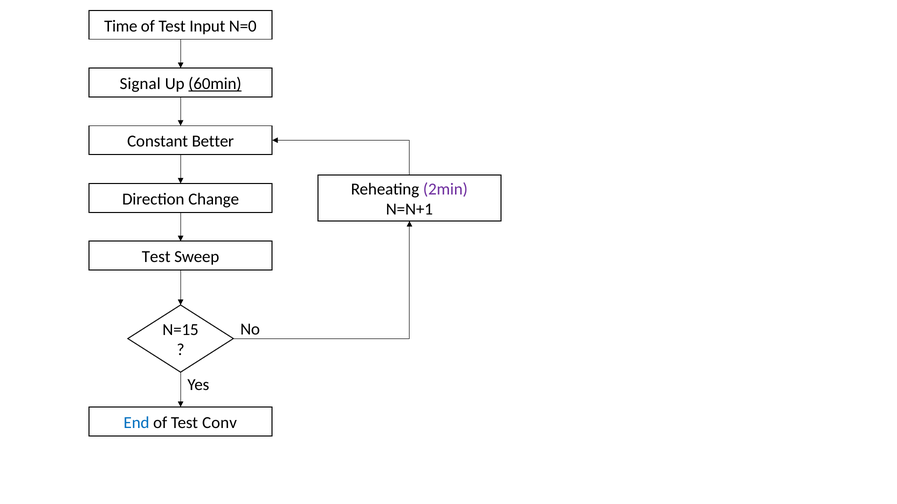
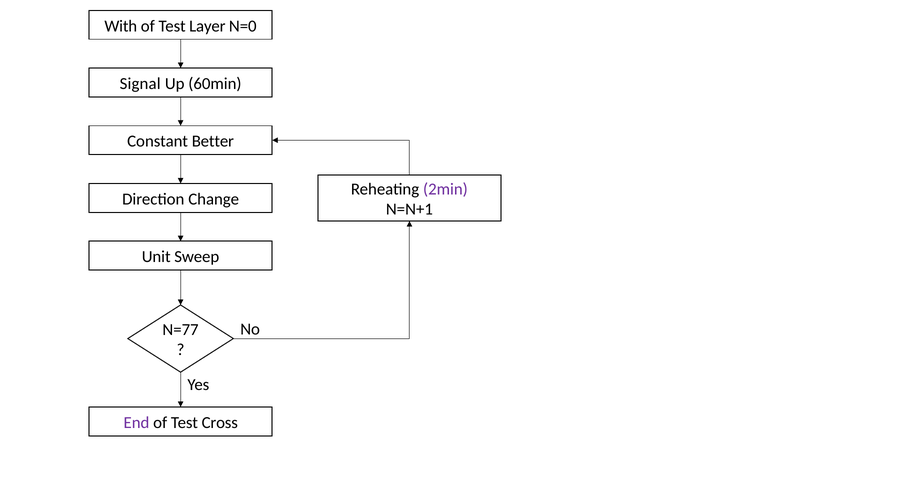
Time: Time -> With
Input: Input -> Layer
60min underline: present -> none
Test at (156, 257): Test -> Unit
N=15: N=15 -> N=77
End colour: blue -> purple
Conv: Conv -> Cross
